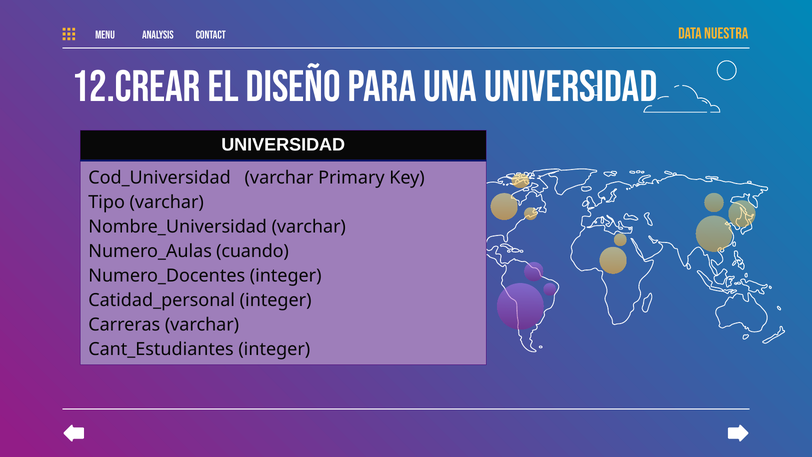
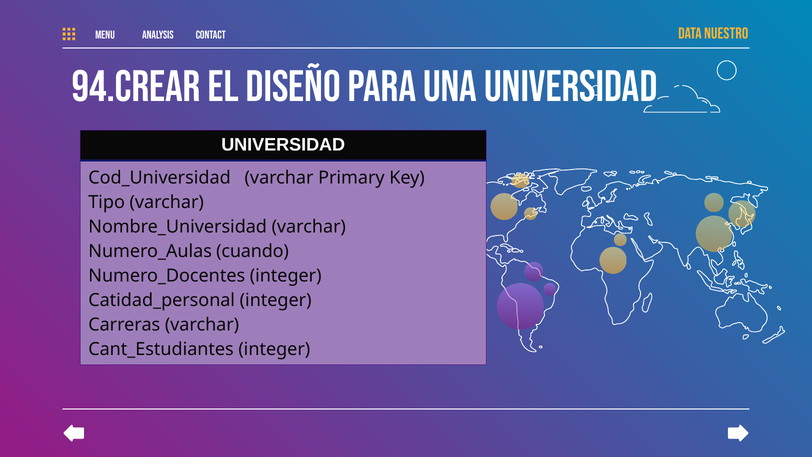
NUESTRA: NUESTRA -> NUESTRO
12.Crear: 12.Crear -> 94.Crear
